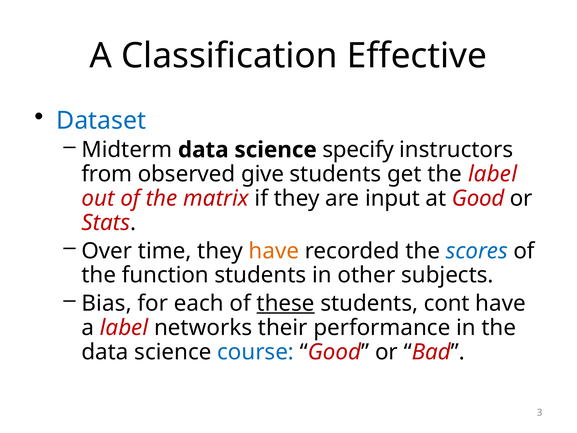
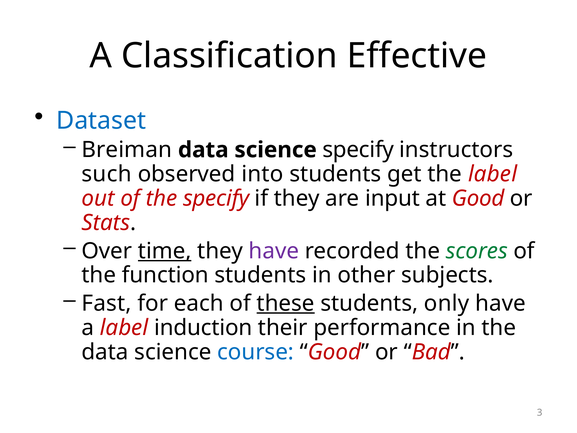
Midterm: Midterm -> Breiman
from: from -> such
give: give -> into
the matrix: matrix -> specify
time underline: none -> present
have at (274, 251) colour: orange -> purple
scores colour: blue -> green
Bias: Bias -> Fast
cont: cont -> only
networks: networks -> induction
